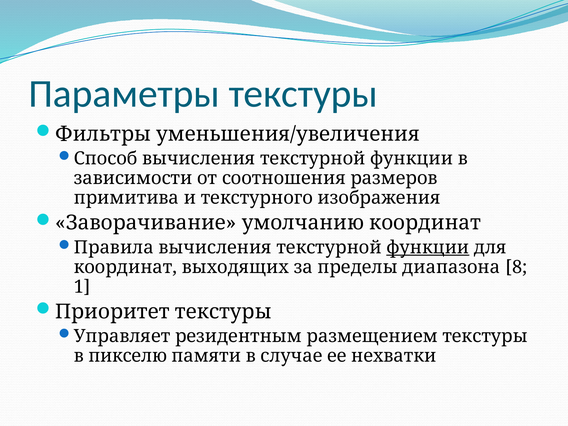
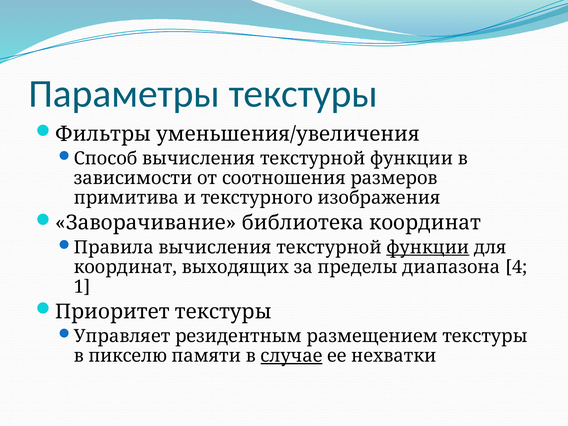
умолчанию: умолчанию -> библиотека
8: 8 -> 4
случае underline: none -> present
